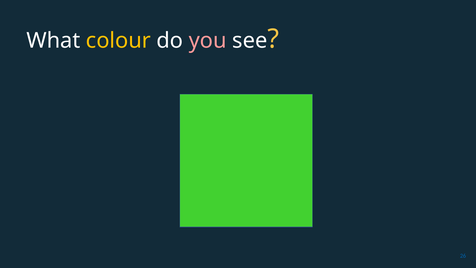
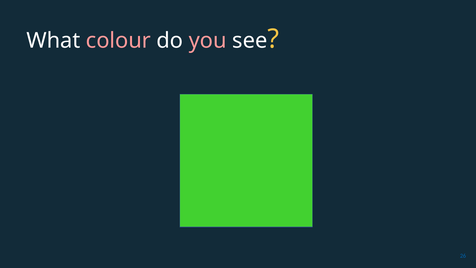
colour colour: yellow -> pink
